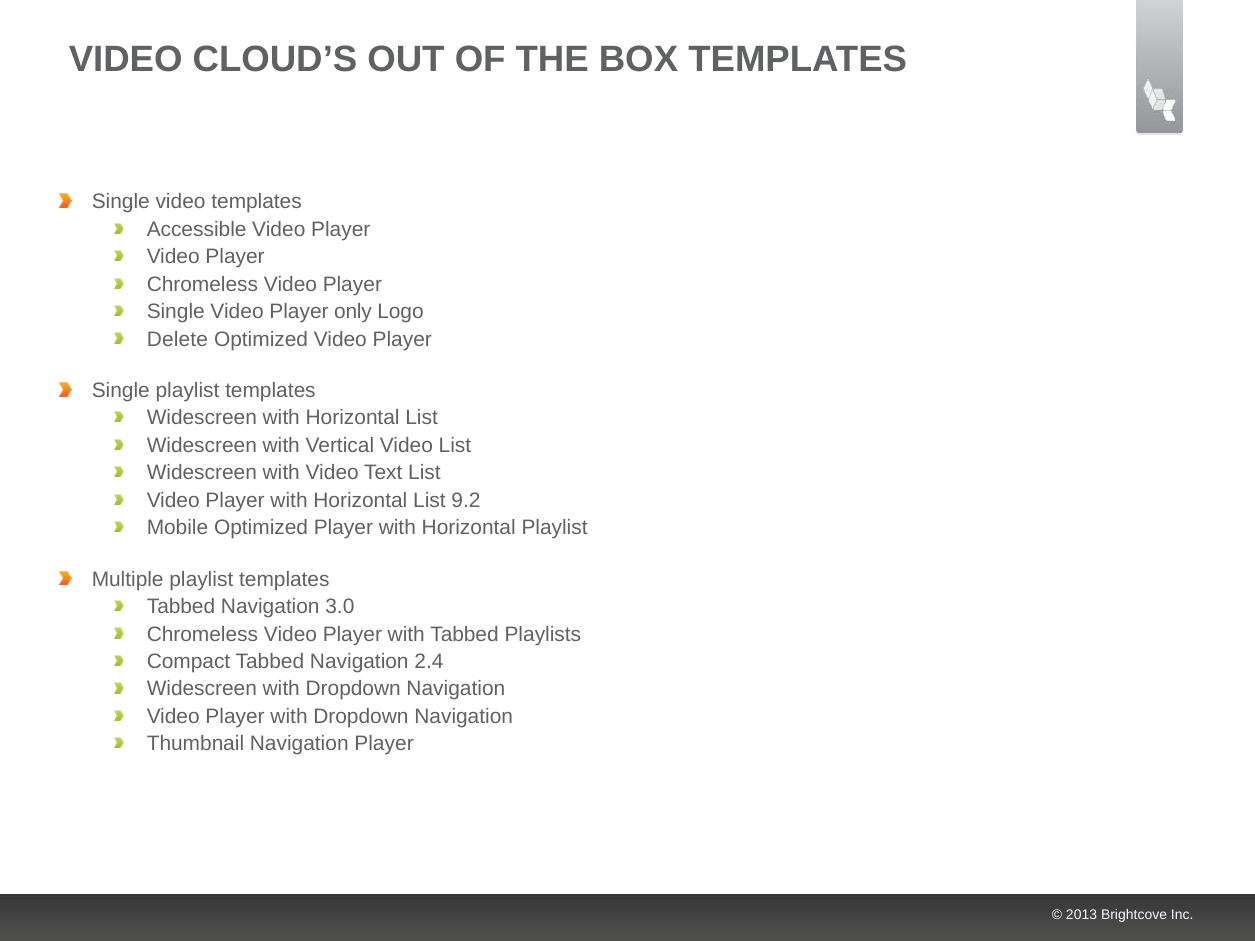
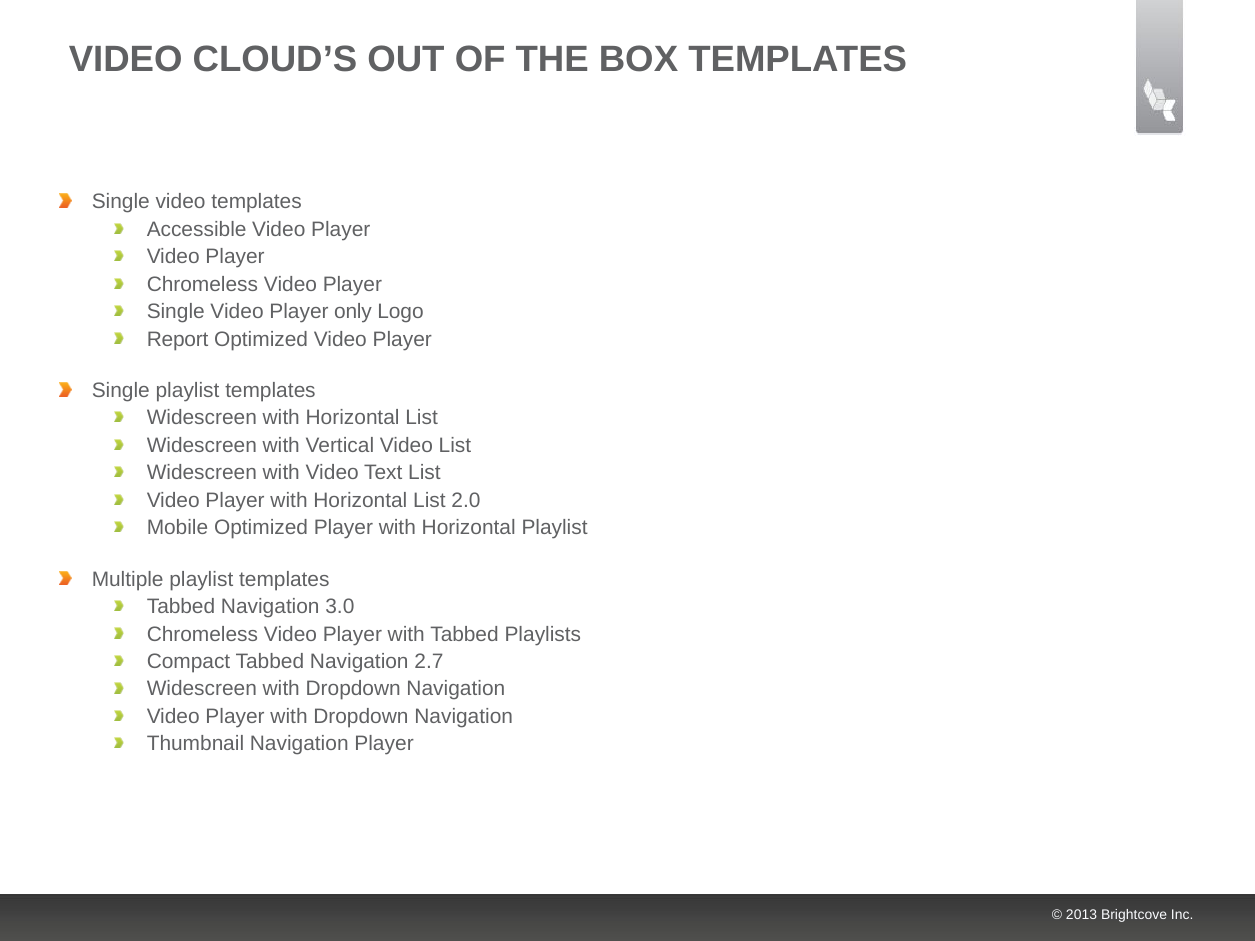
Delete: Delete -> Report
9.2: 9.2 -> 2.0
2.4: 2.4 -> 2.7
